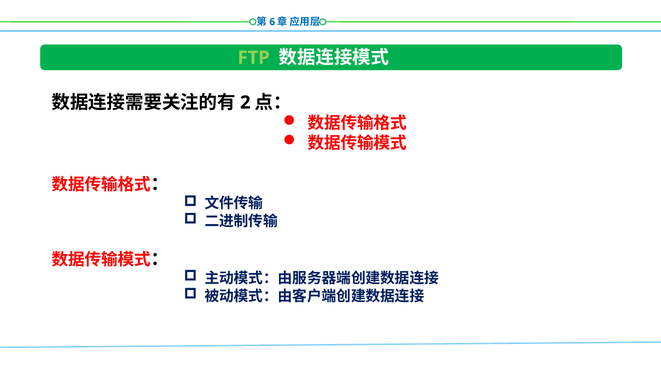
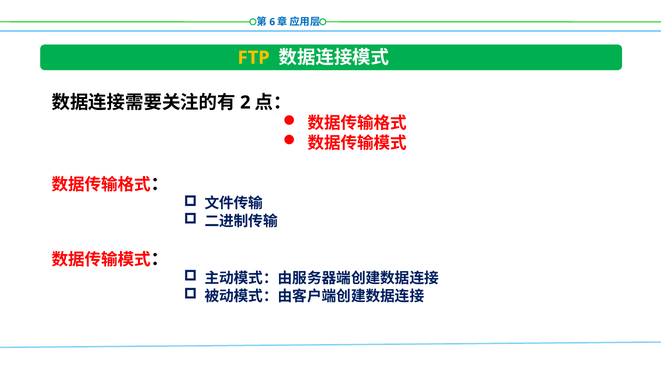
FTP colour: light green -> yellow
